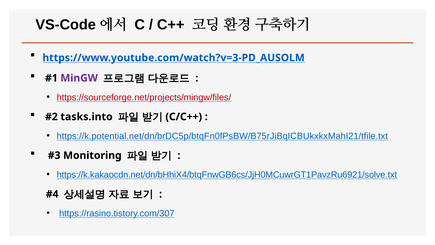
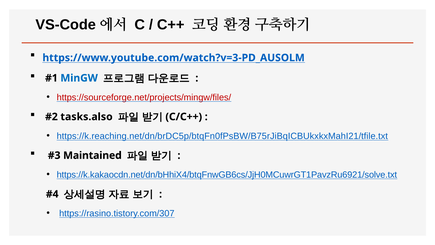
MinGW colour: purple -> blue
tasks.into: tasks.into -> tasks.also
https://k.potential.net/dn/brDC5p/btqFn0fPsBW/B75rJiBqICBUkxkxMahI21/tfile.txt: https://k.potential.net/dn/brDC5p/btqFn0fPsBW/B75rJiBqICBUkxkxMahI21/tfile.txt -> https://k.reaching.net/dn/brDC5p/btqFn0fPsBW/B75rJiBqICBUkxkxMahI21/tfile.txt
Monitoring: Monitoring -> Maintained
